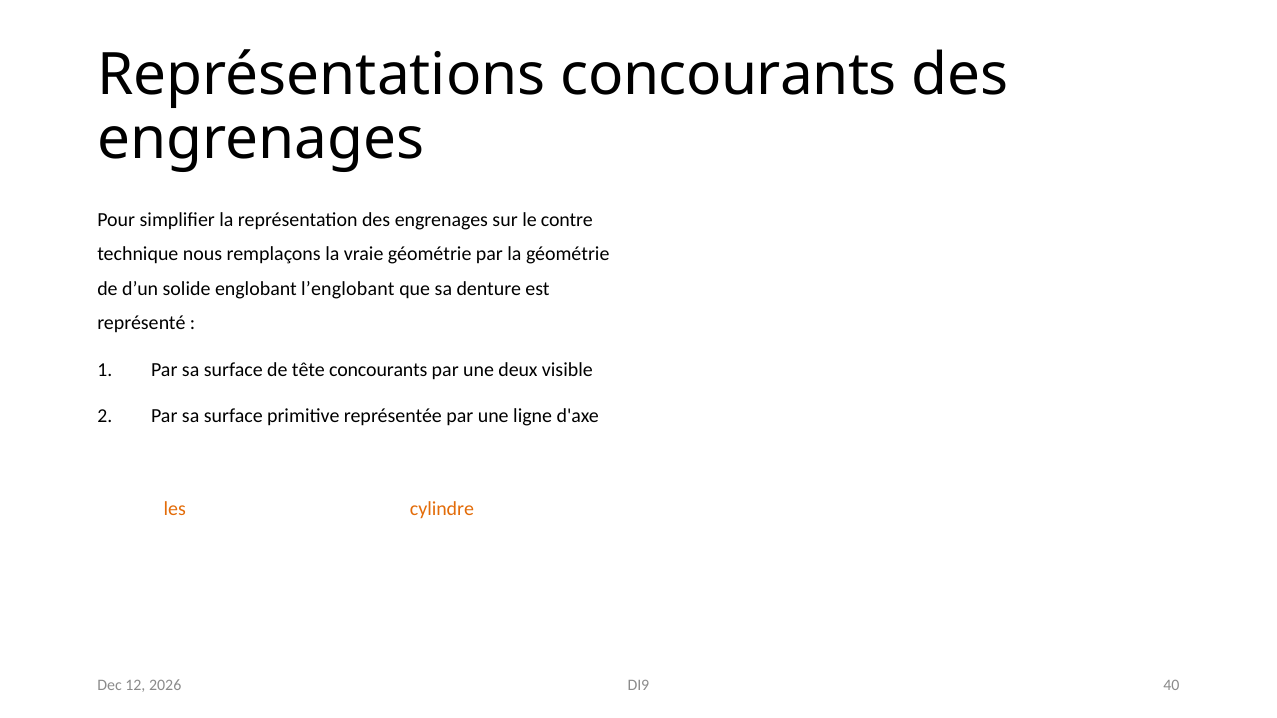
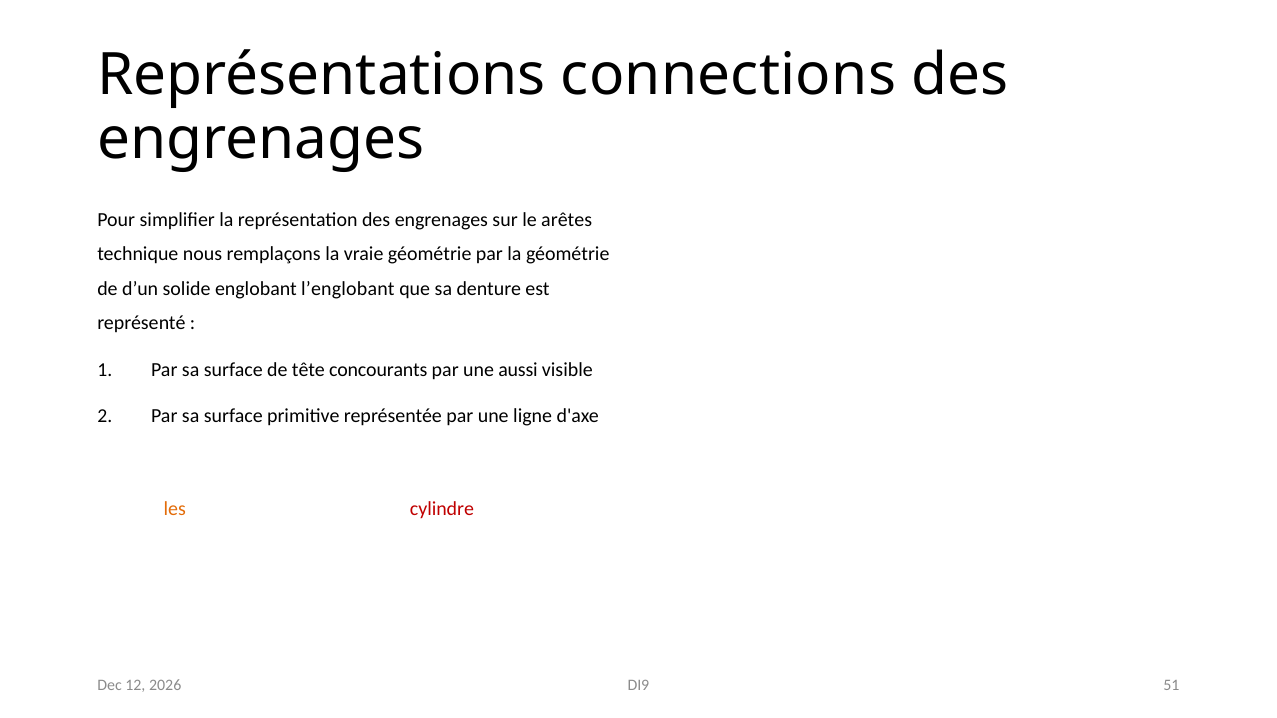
Représentations concourants: concourants -> connections
contre: contre -> arêtes
deux: deux -> aussi
cylindre colour: orange -> red
40: 40 -> 51
